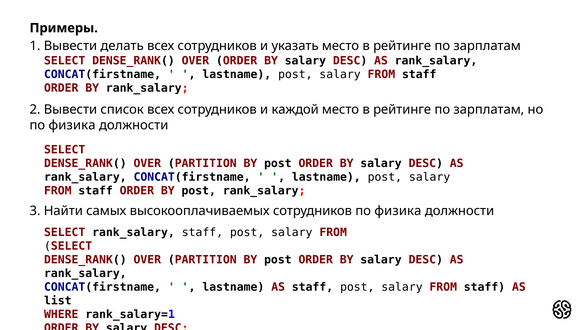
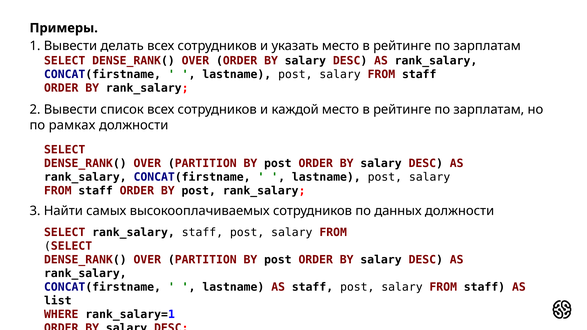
физика at (72, 125): физика -> рамках
сотрудников по физика: физика -> данных
